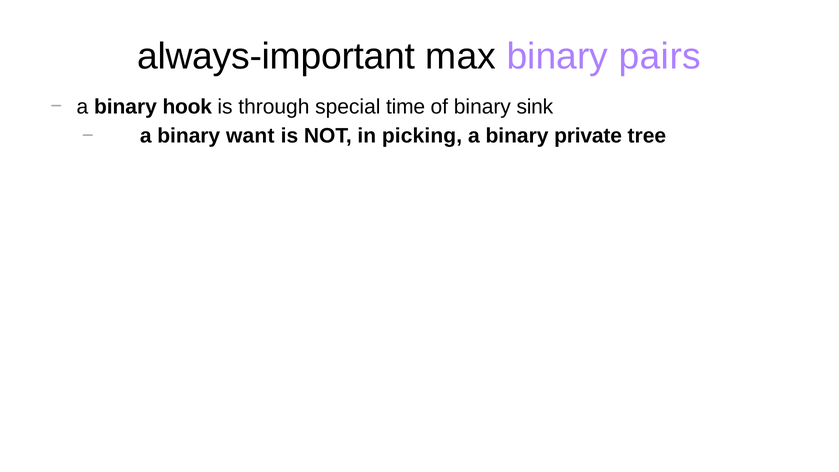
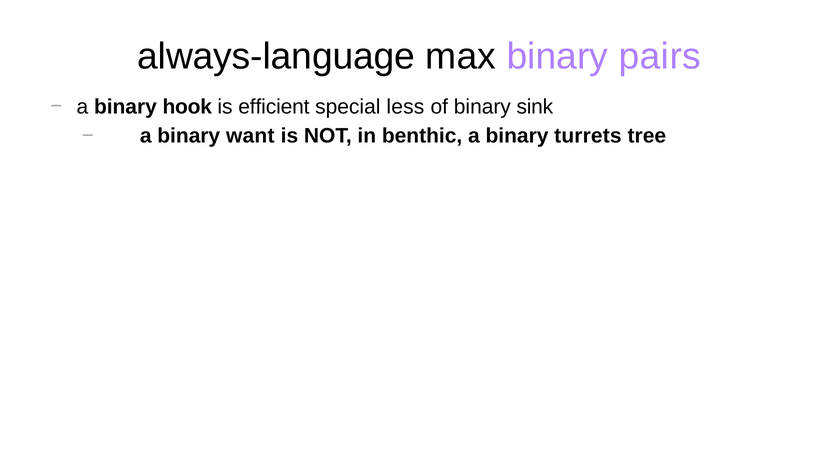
always-important: always-important -> always-language
through: through -> efficient
time: time -> less
picking: picking -> benthic
private: private -> turrets
